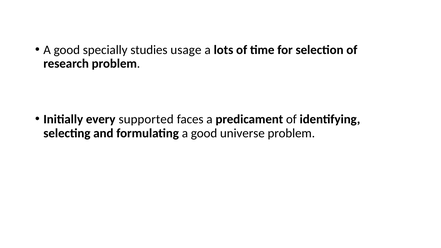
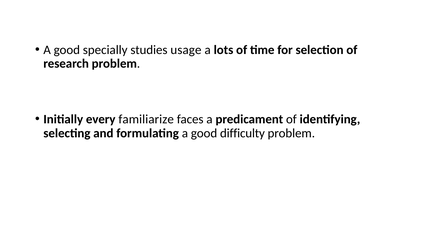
supported: supported -> familiarize
universe: universe -> difficulty
